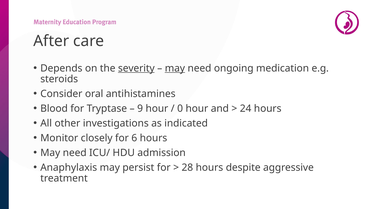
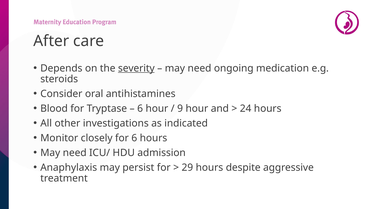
may at (175, 68) underline: present -> none
9 at (140, 108): 9 -> 6
0: 0 -> 9
28: 28 -> 29
